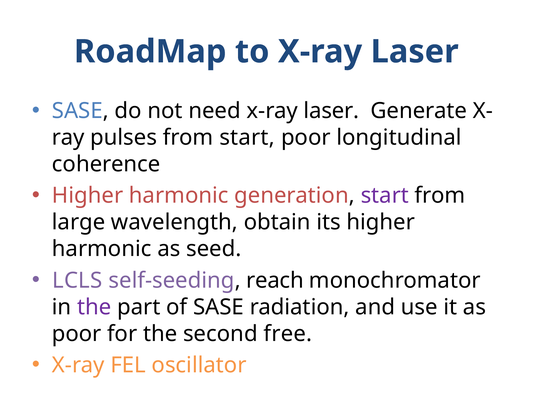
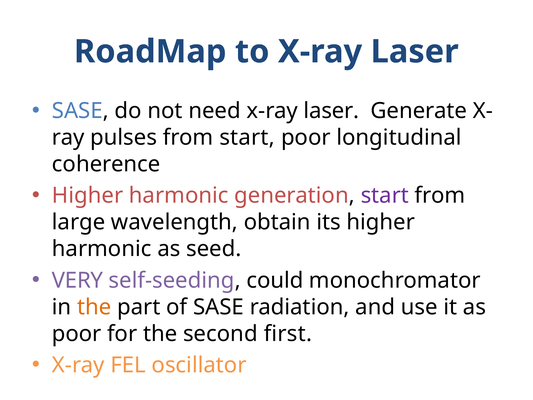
LCLS: LCLS -> VERY
reach: reach -> could
the at (94, 307) colour: purple -> orange
free: free -> first
